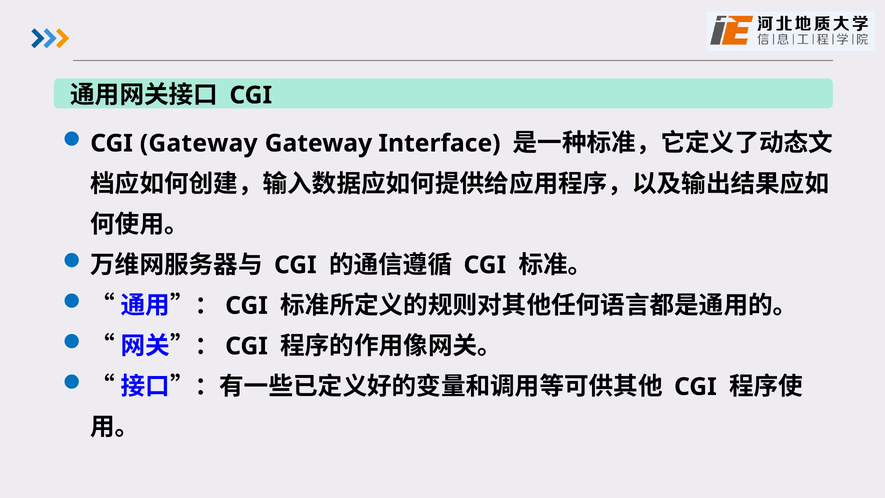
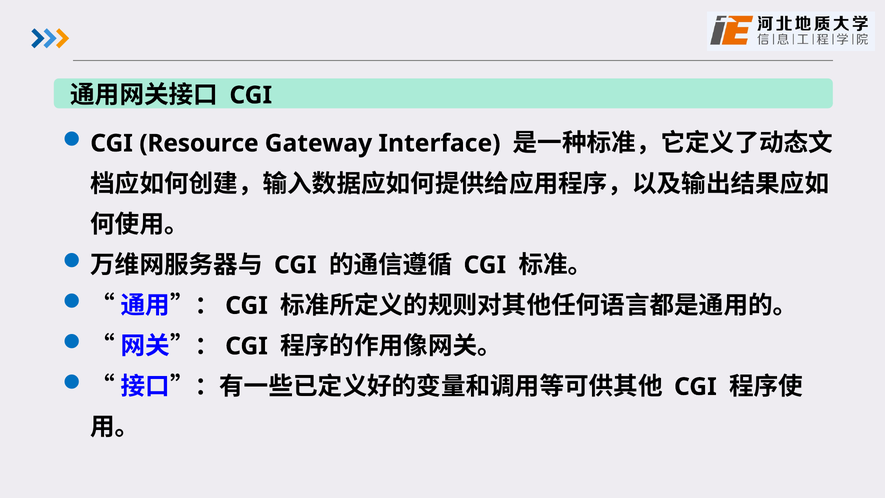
CGI Gateway: Gateway -> Resource
